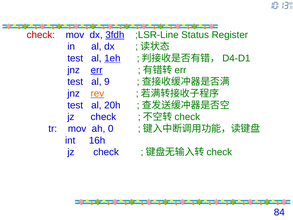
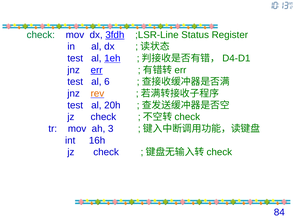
check at (41, 35) colour: red -> green
9: 9 -> 6
0: 0 -> 3
